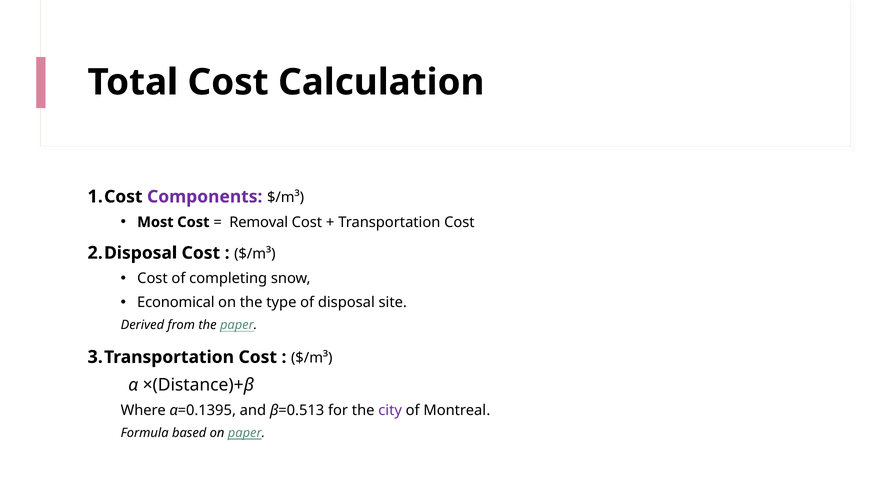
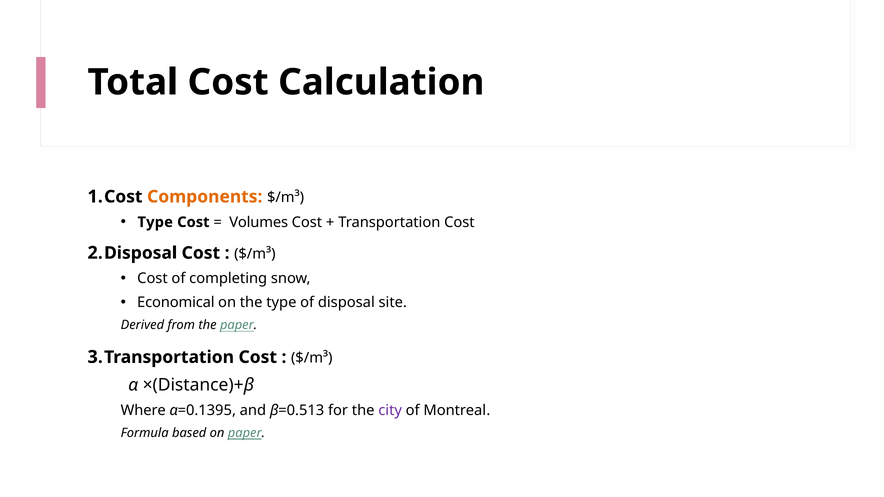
Components colour: purple -> orange
Most at (155, 222): Most -> Type
Removal: Removal -> Volumes
